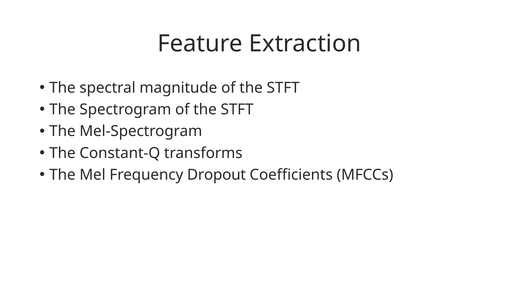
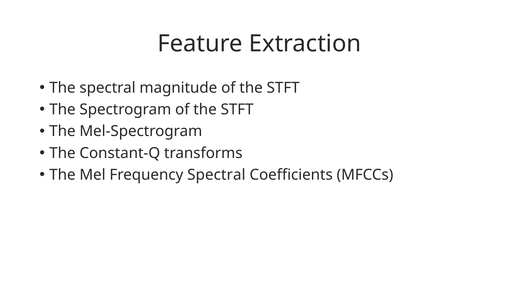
Frequency Dropout: Dropout -> Spectral
